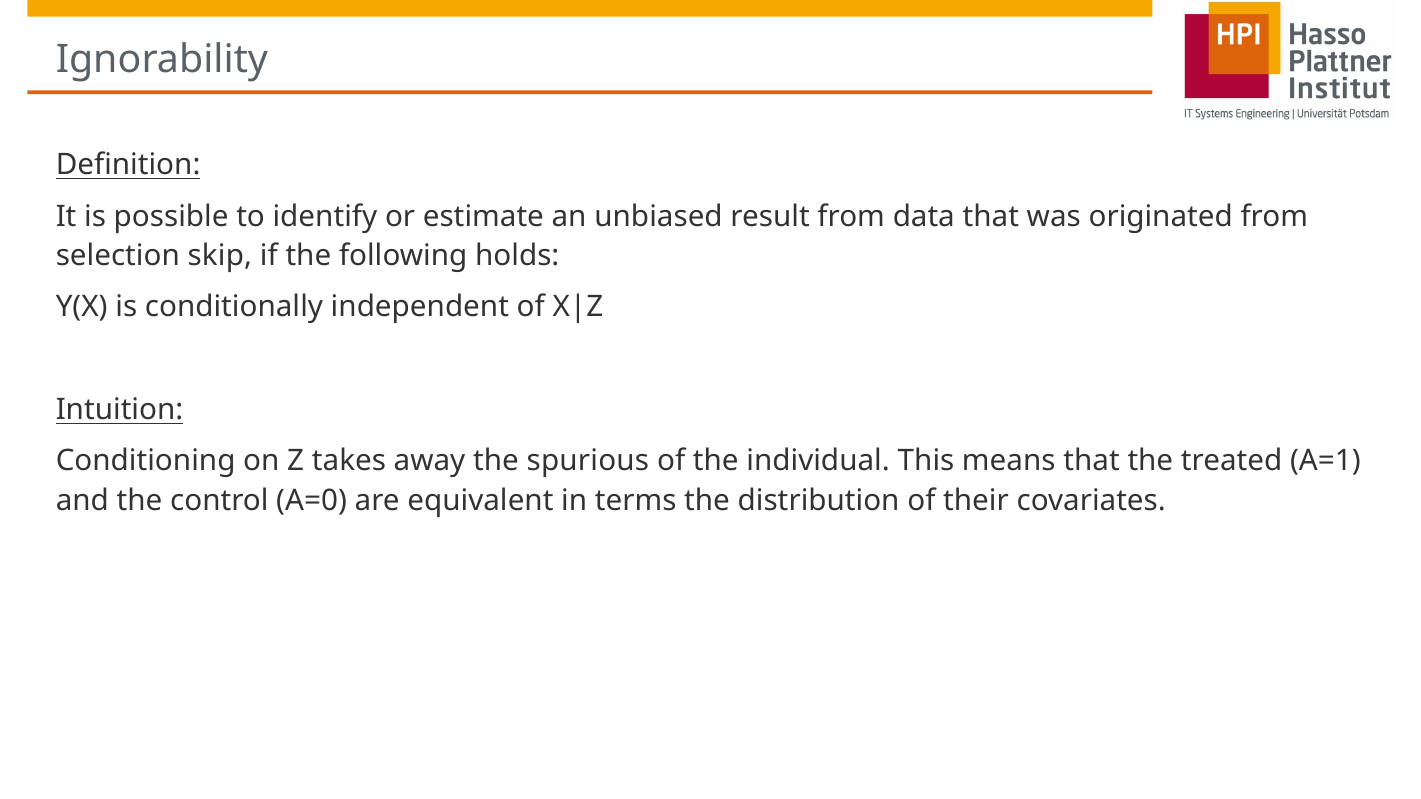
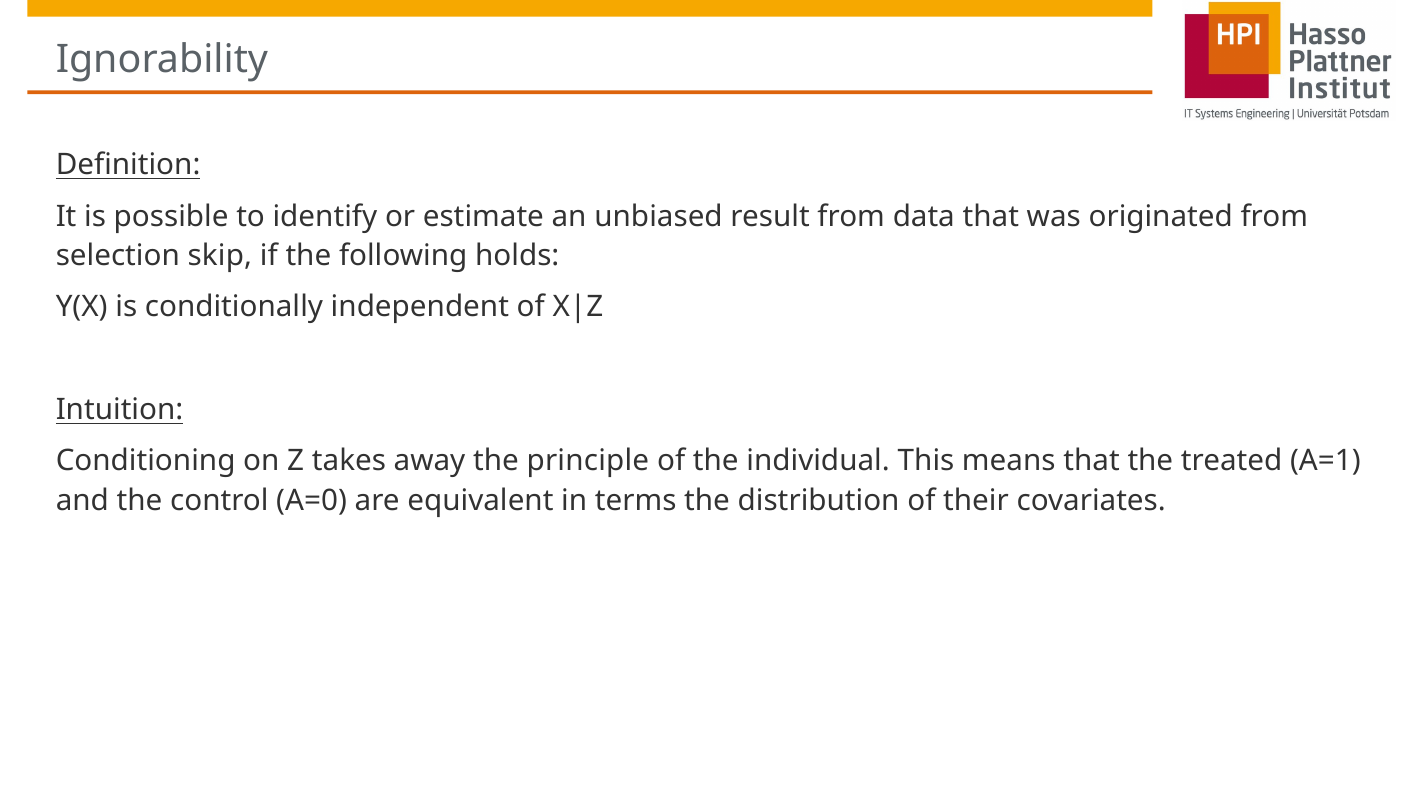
spurious: spurious -> principle
